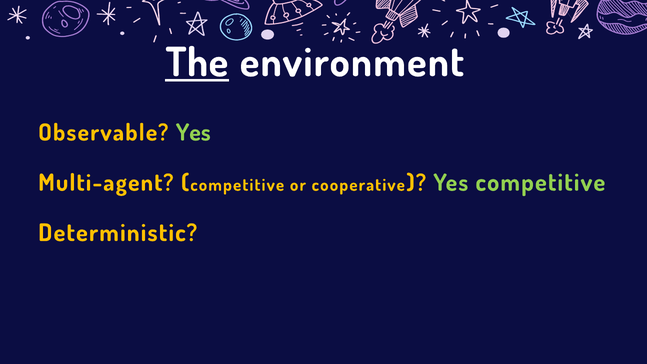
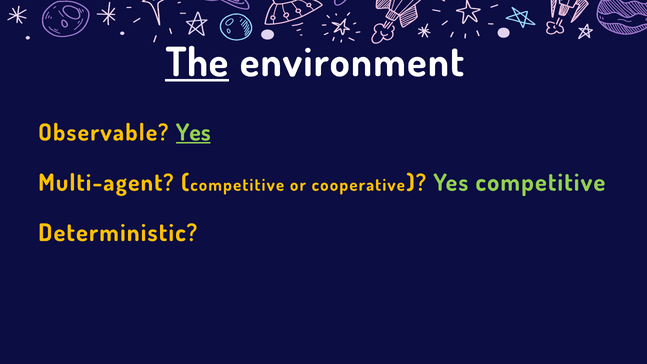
Yes at (193, 133) underline: none -> present
